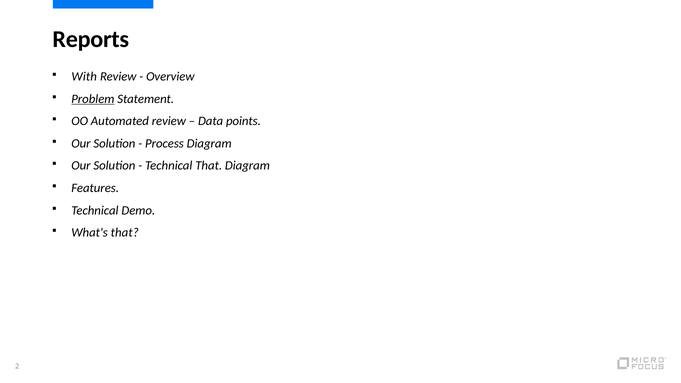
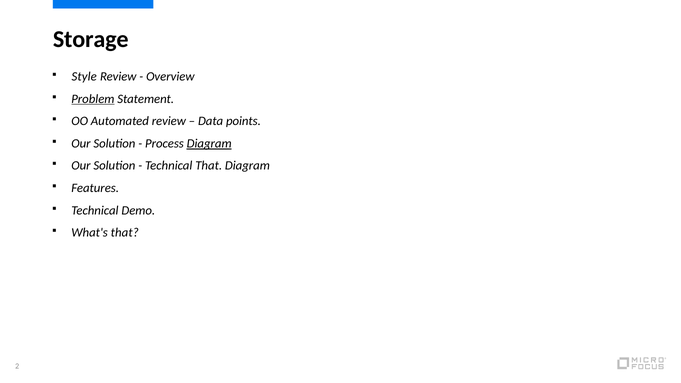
Reports: Reports -> Storage
With: With -> Style
Diagram at (209, 143) underline: none -> present
